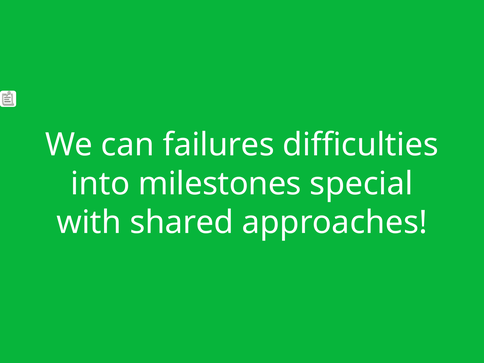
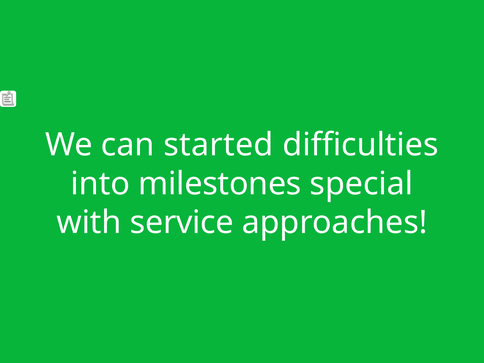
failures: failures -> started
shared: shared -> service
